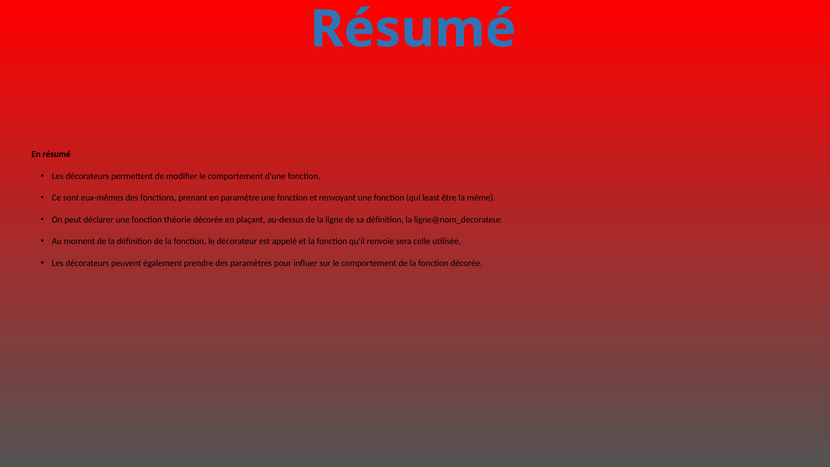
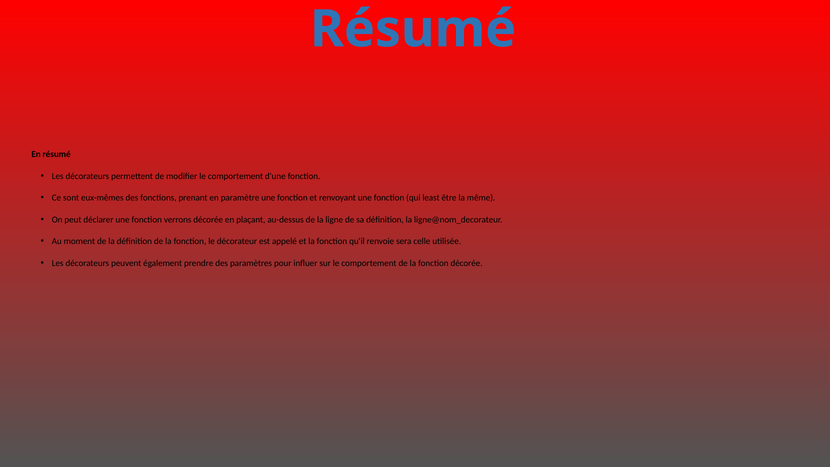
théorie: théorie -> verrons
